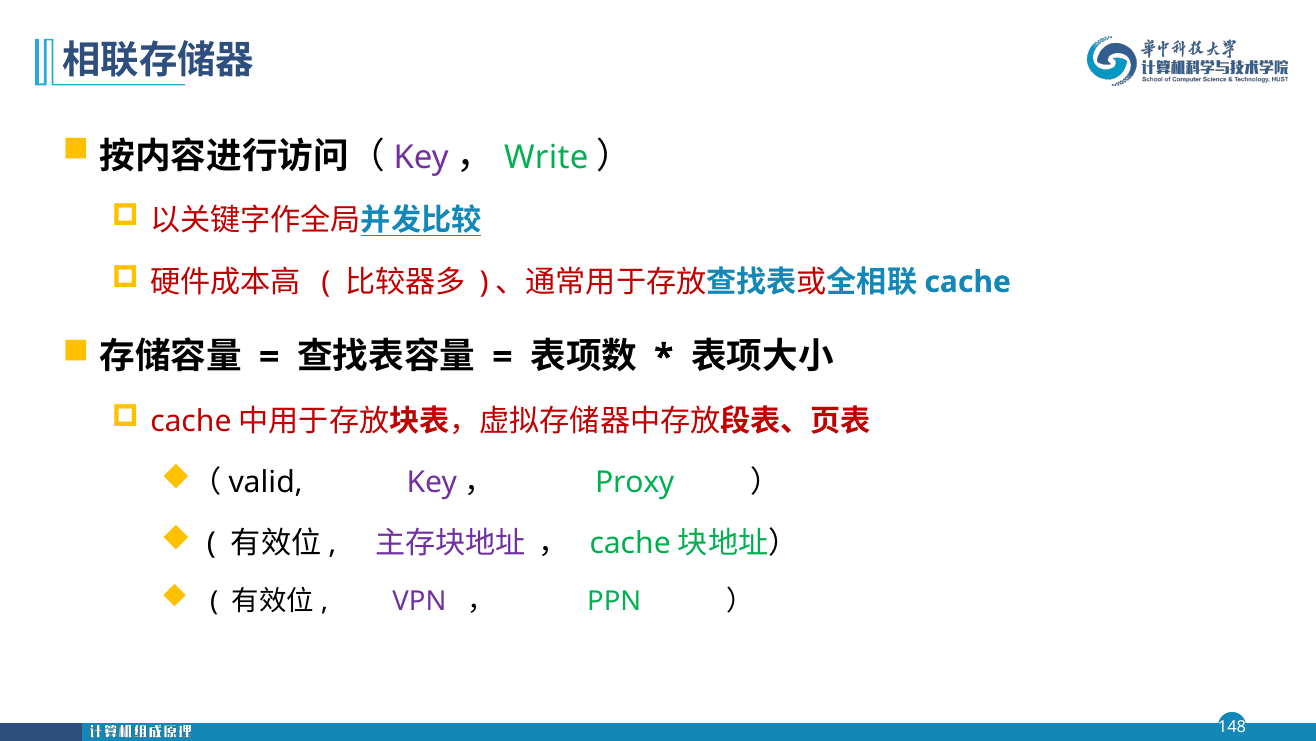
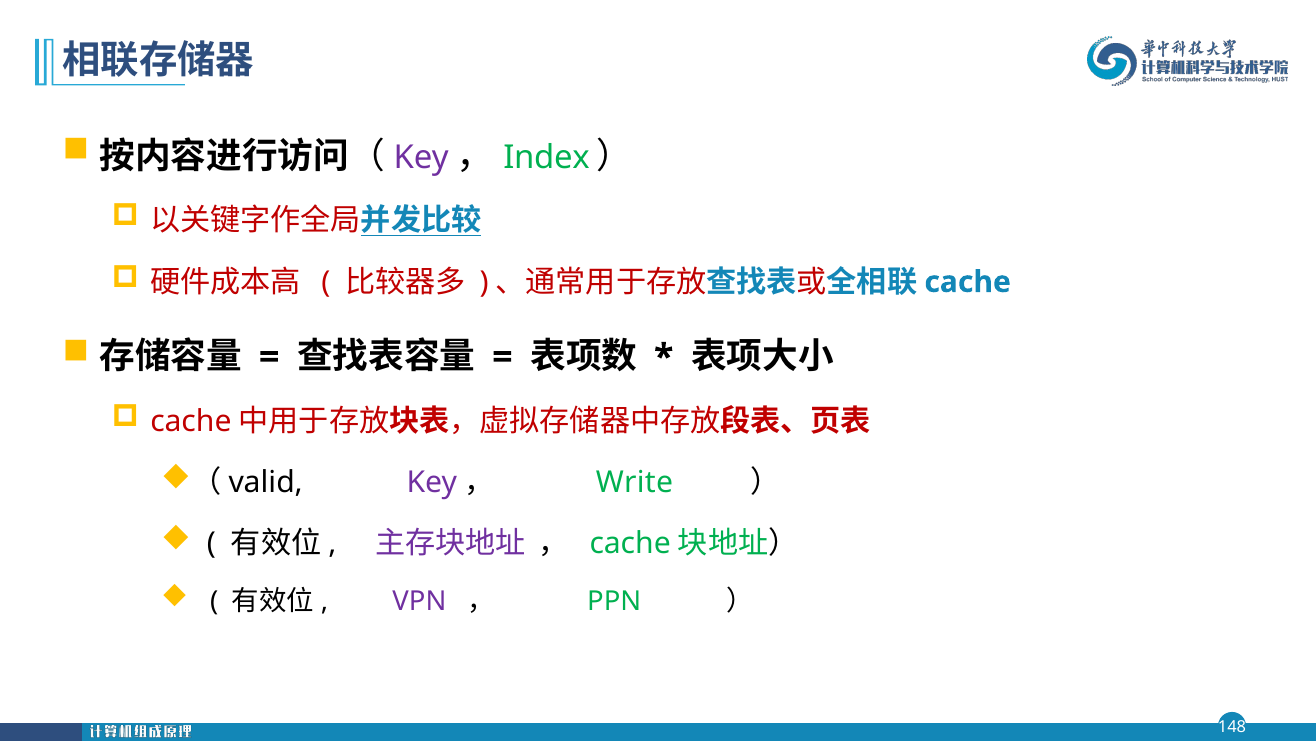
Write: Write -> Index
Proxy: Proxy -> Write
